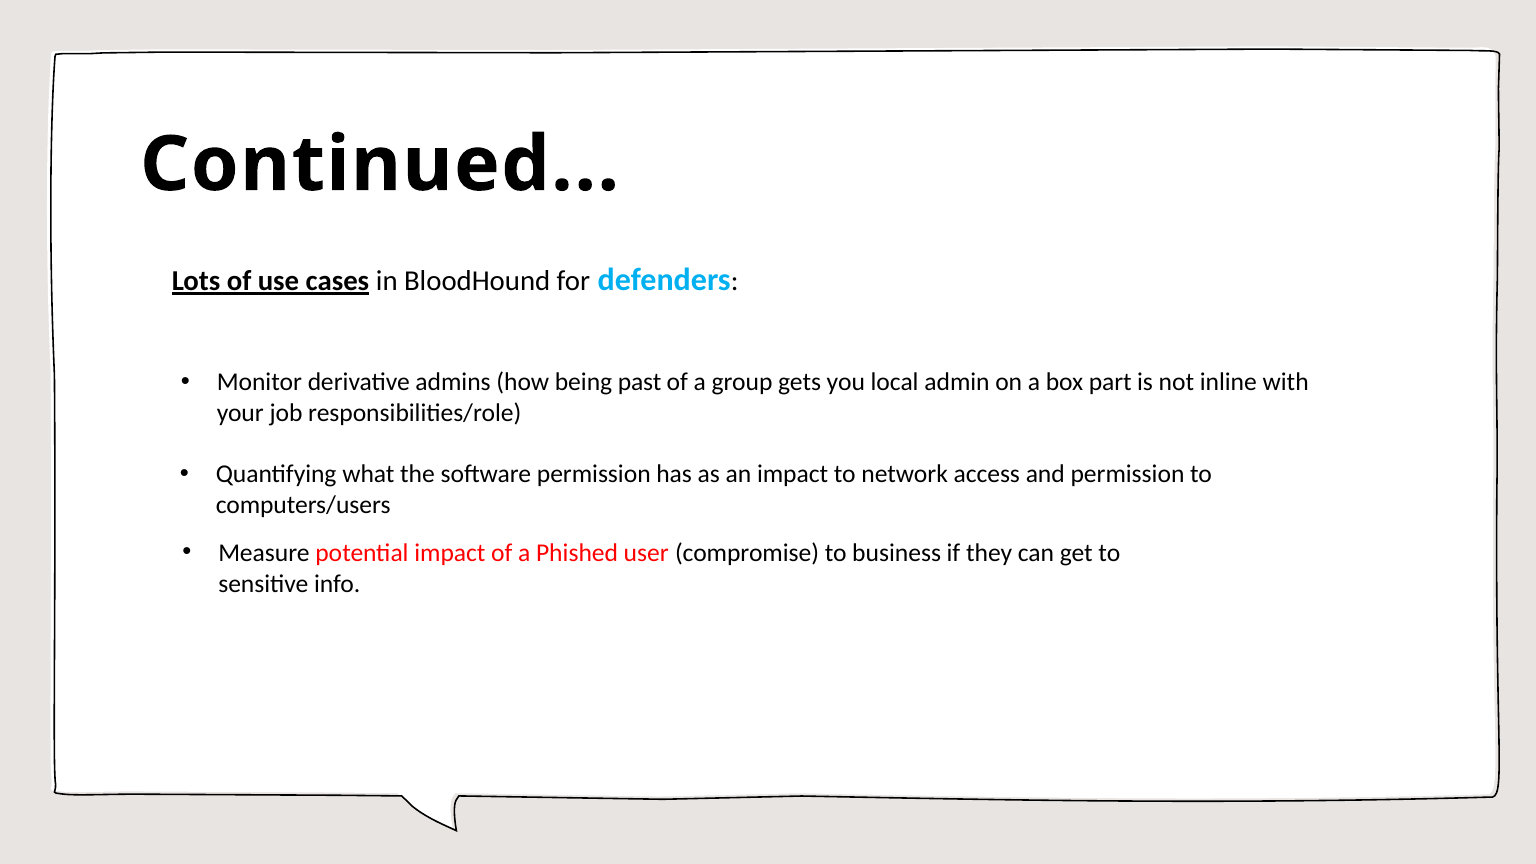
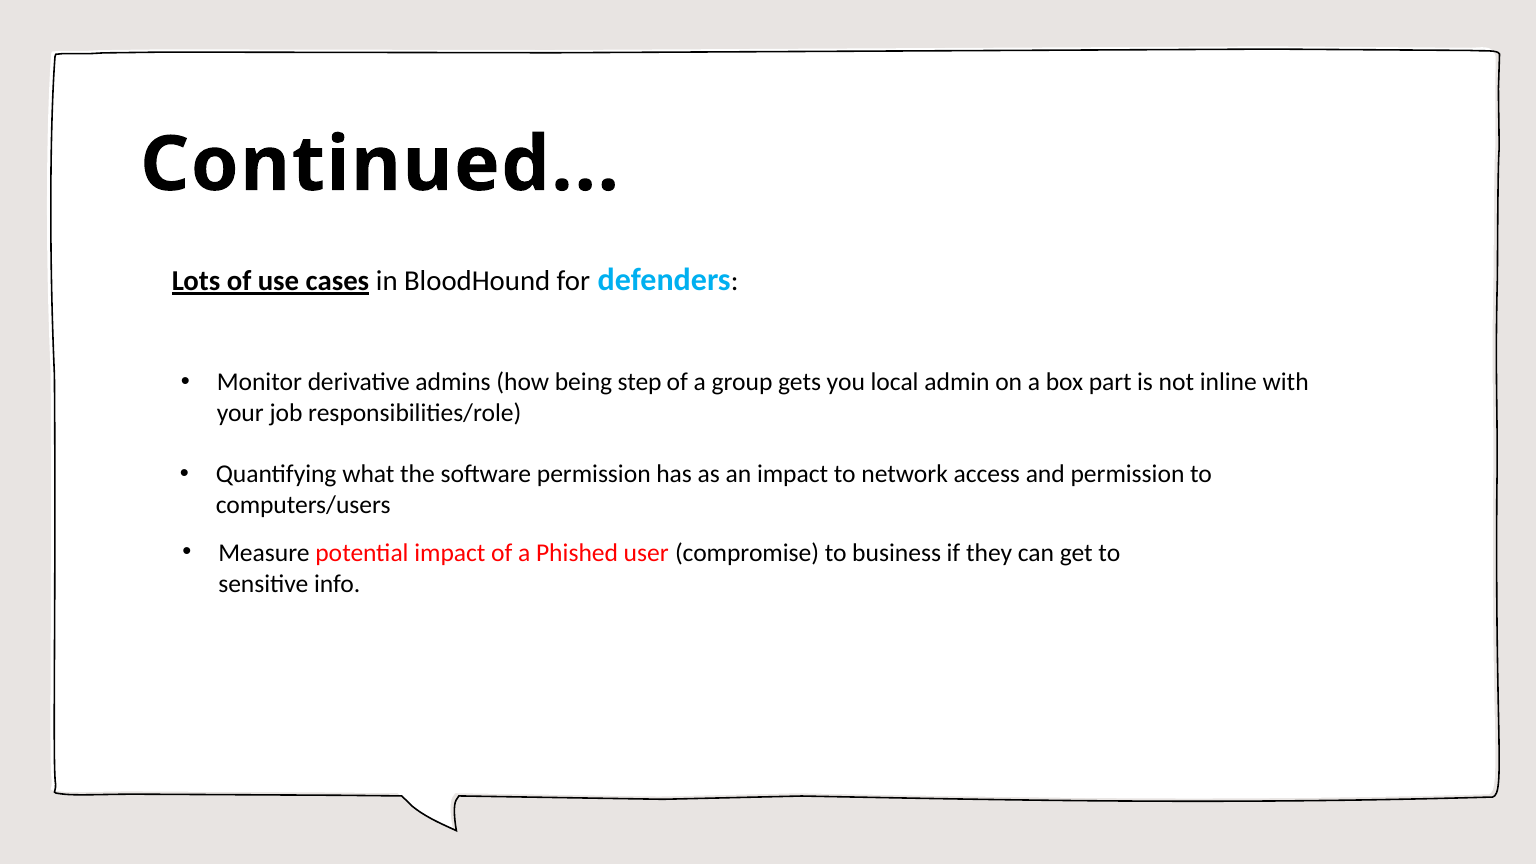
past: past -> step
